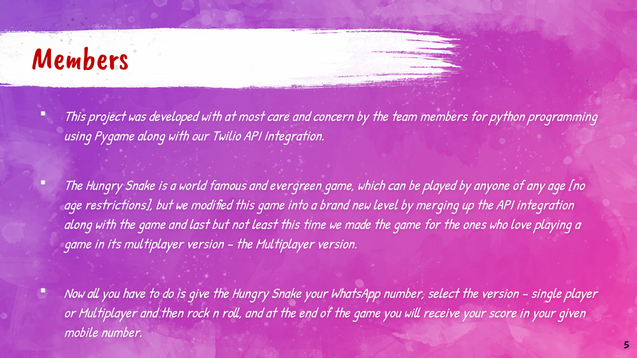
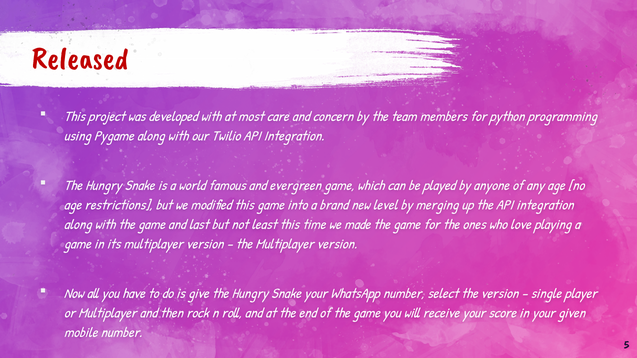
Members at (80, 58): Members -> Released
